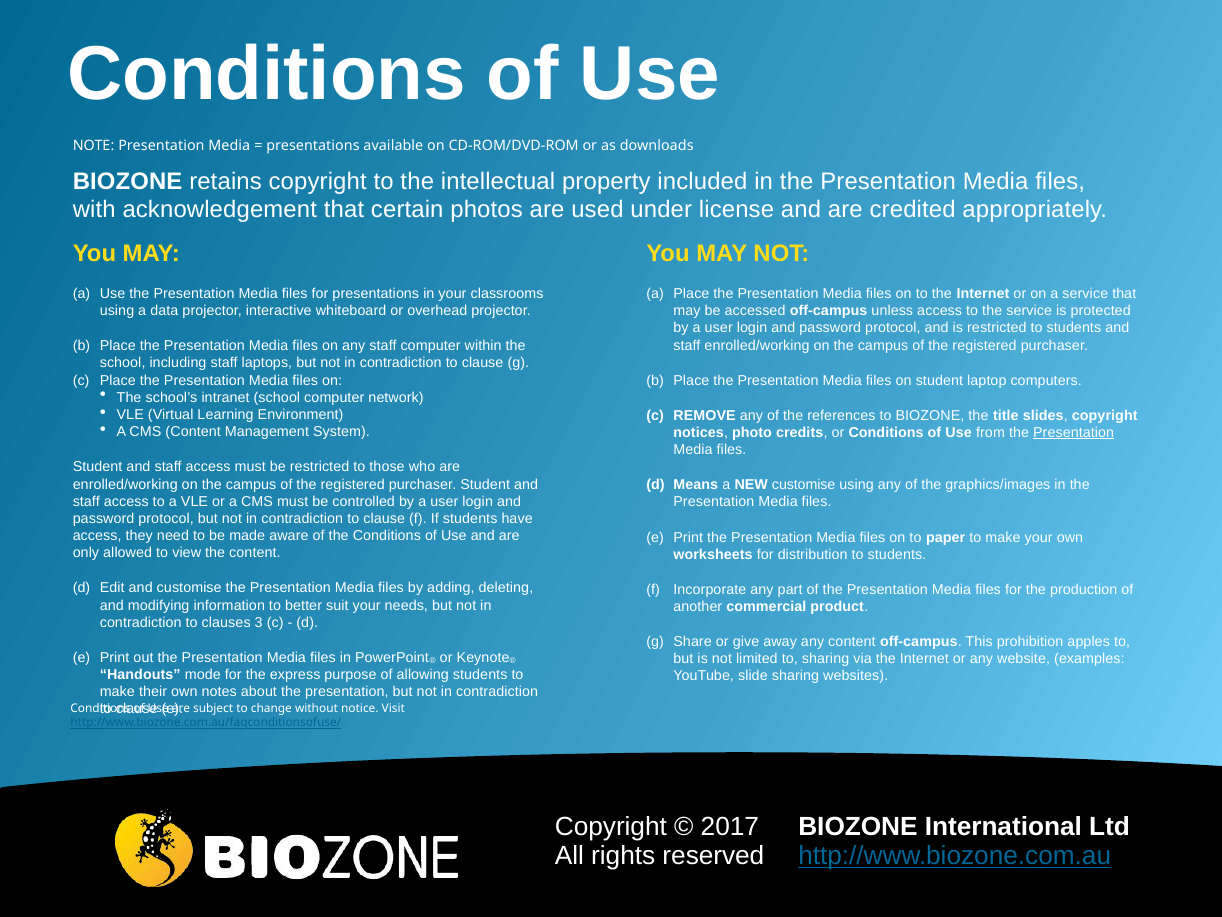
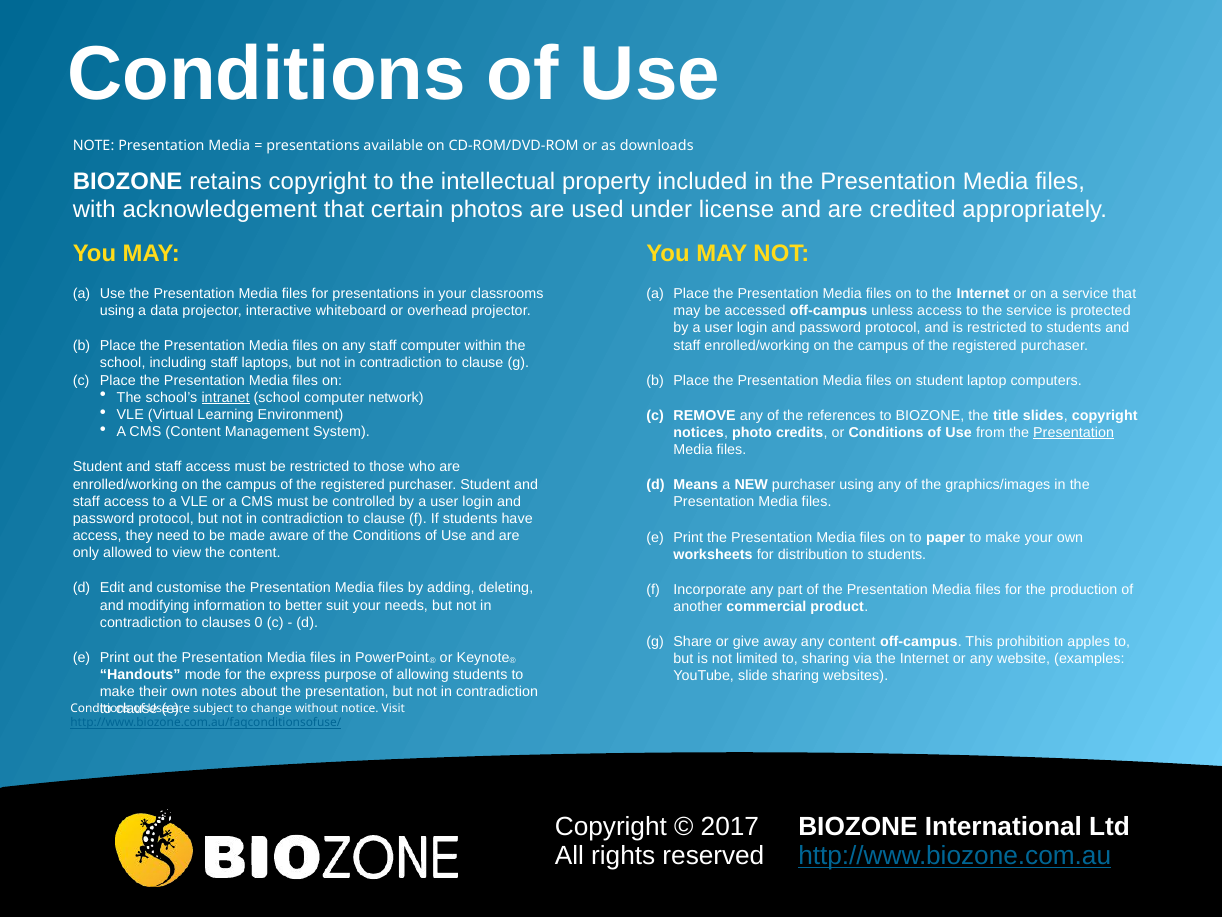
intranet underline: none -> present
NEW customise: customise -> purchaser
3: 3 -> 0
